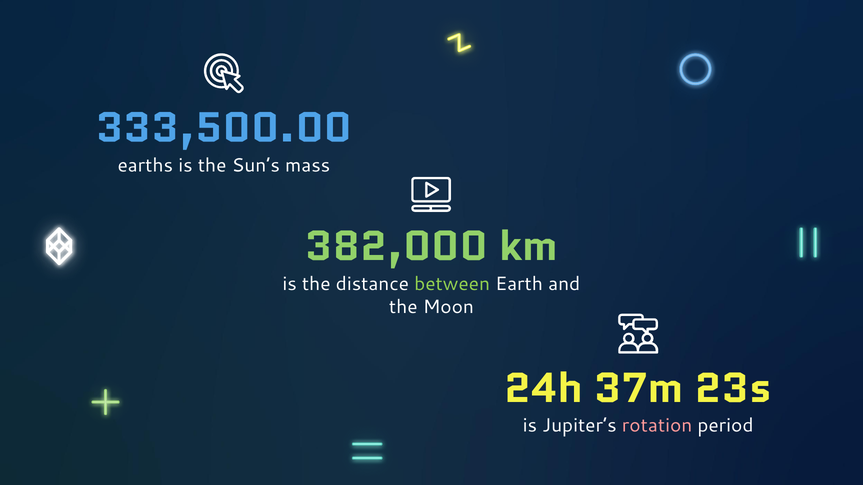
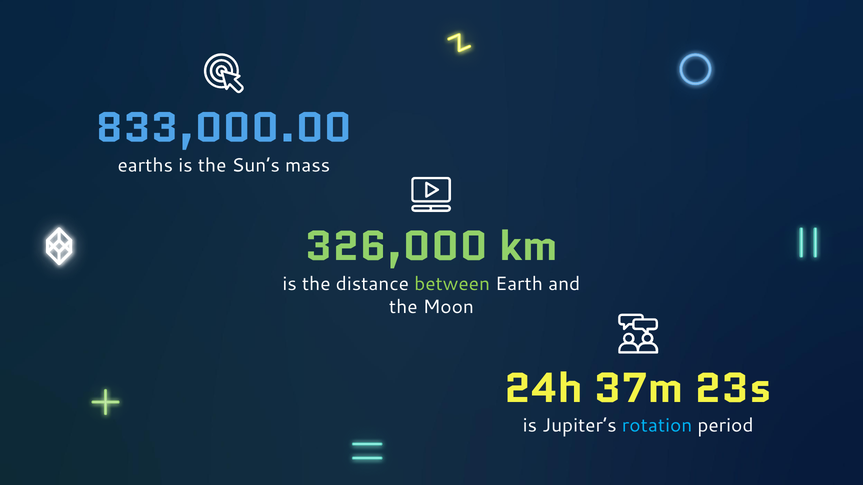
333,500.00: 333,500.00 -> 833,000.00
382,000: 382,000 -> 326,000
rotation colour: pink -> light blue
